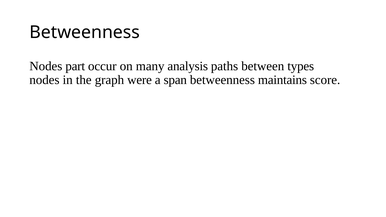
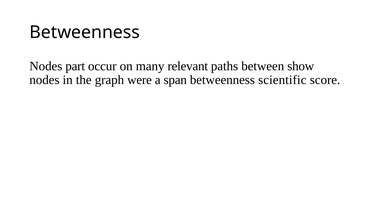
analysis: analysis -> relevant
types: types -> show
maintains: maintains -> scientific
